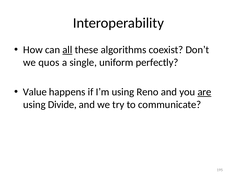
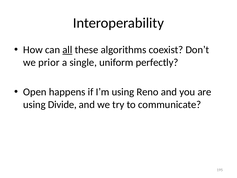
quos: quos -> prior
Value: Value -> Open
are underline: present -> none
